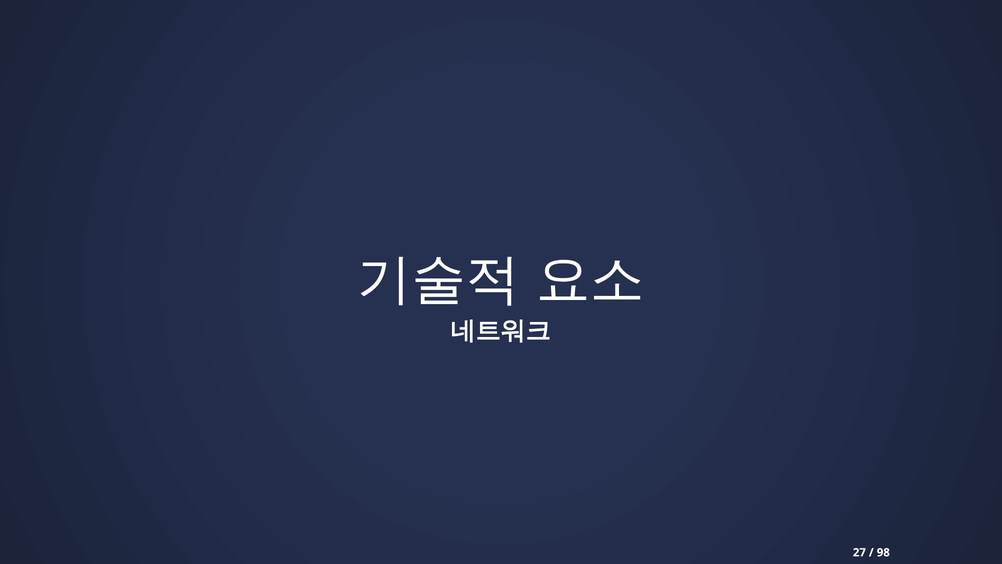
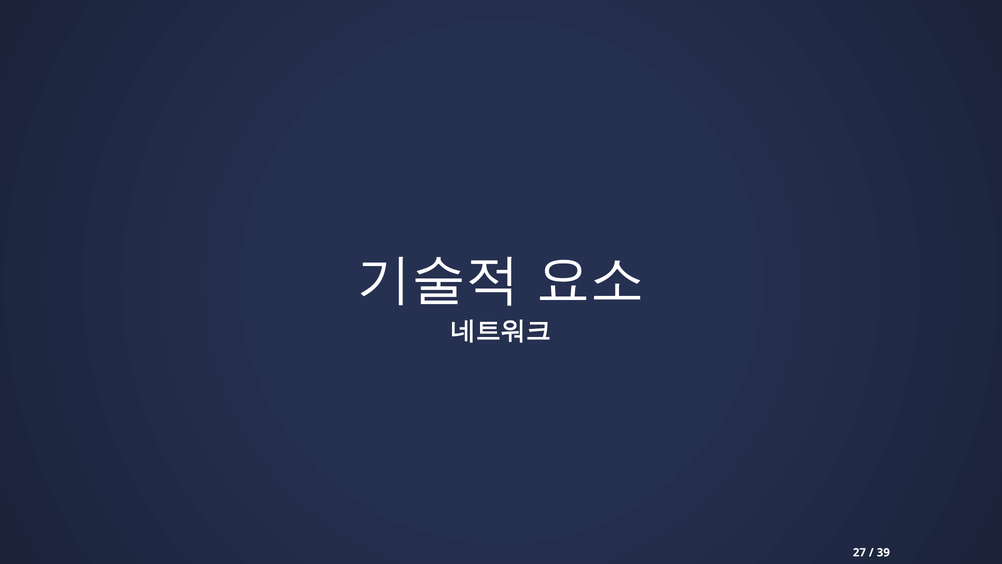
98: 98 -> 39
